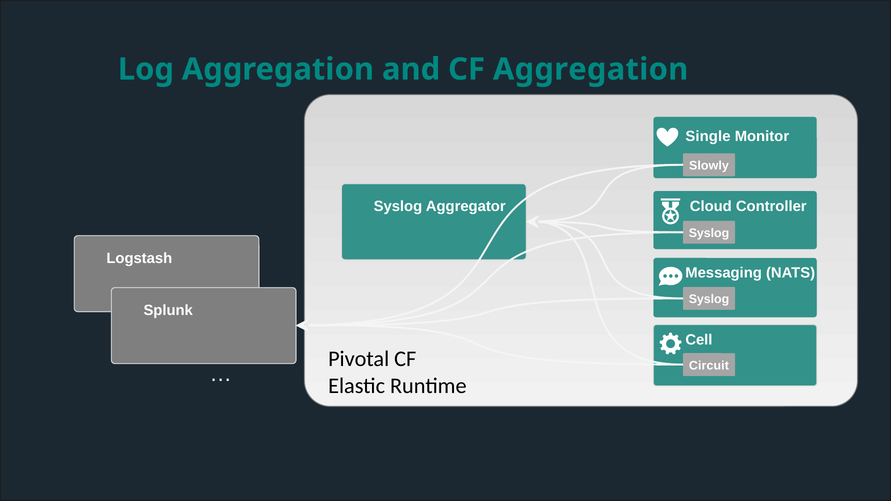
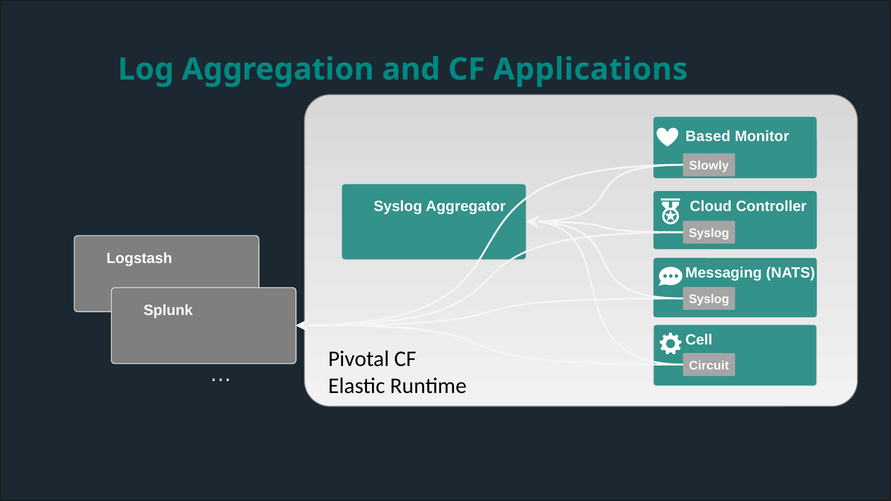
CF Aggregation: Aggregation -> Applications
Single: Single -> Based
